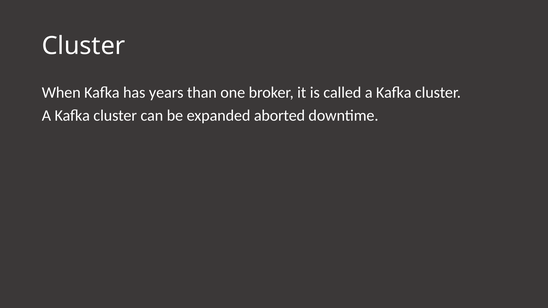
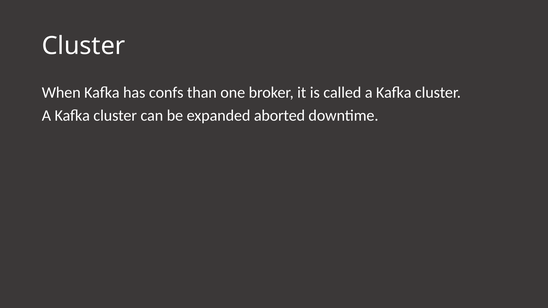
years: years -> confs
